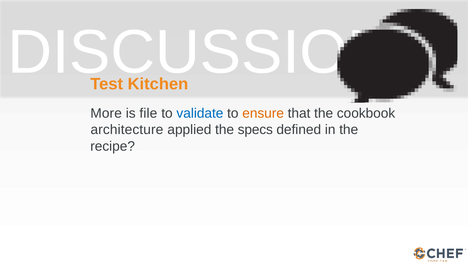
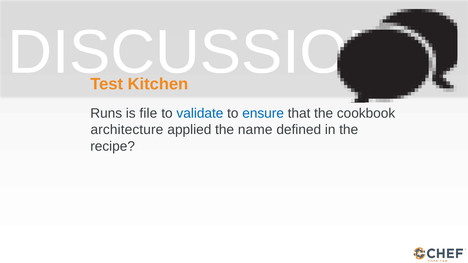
More: More -> Runs
ensure colour: orange -> blue
specs: specs -> name
